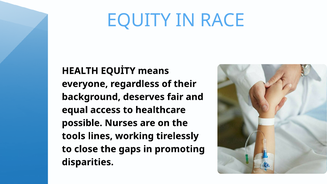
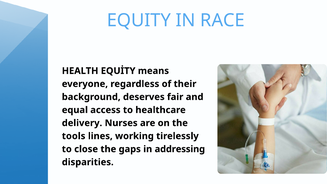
possible: possible -> delivery
promoting: promoting -> addressing
